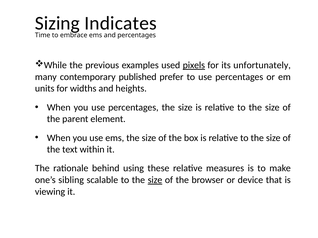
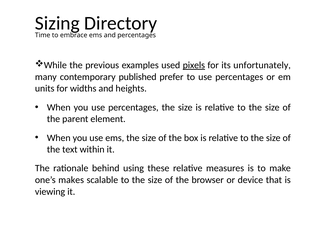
Indicates: Indicates -> Directory
sibling: sibling -> makes
size at (155, 180) underline: present -> none
